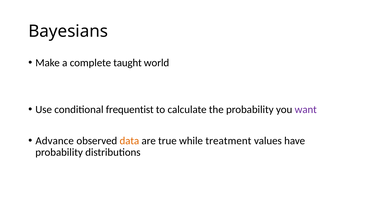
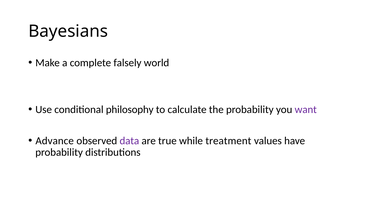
taught: taught -> falsely
frequentist: frequentist -> philosophy
data colour: orange -> purple
